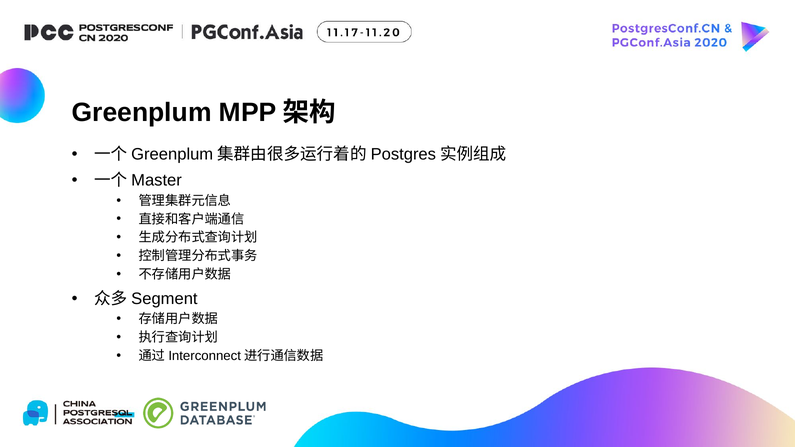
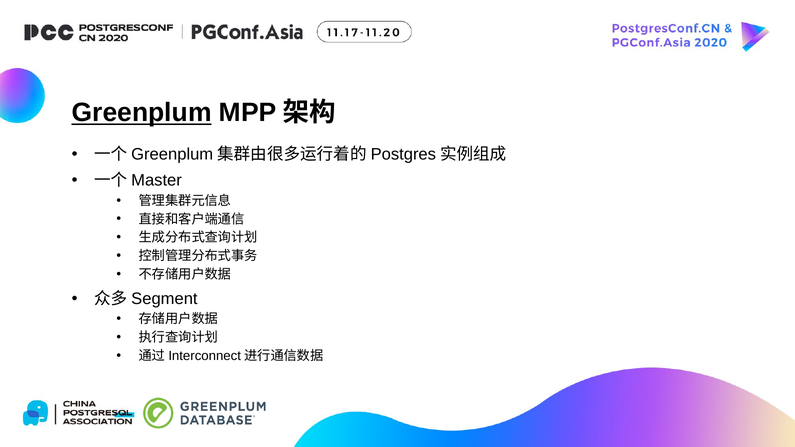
Greenplum underline: none -> present
